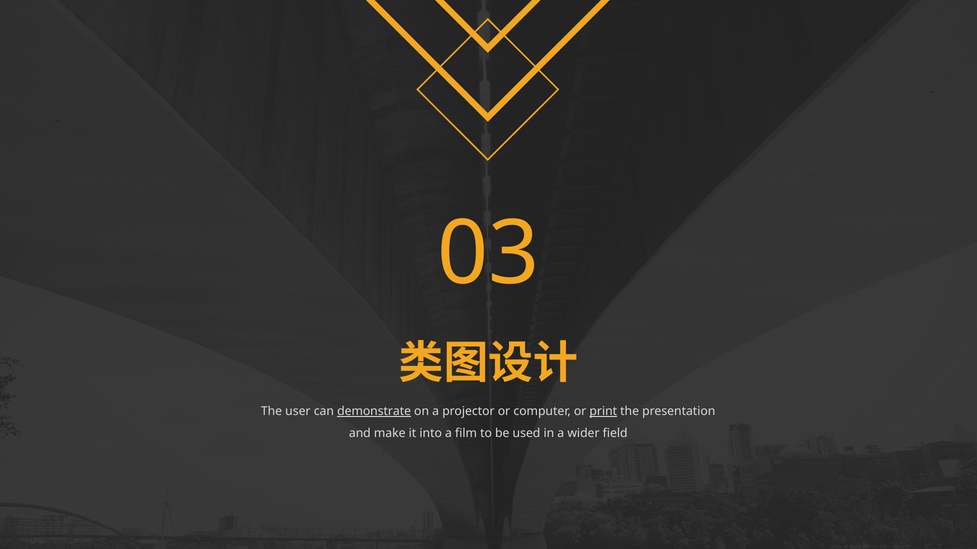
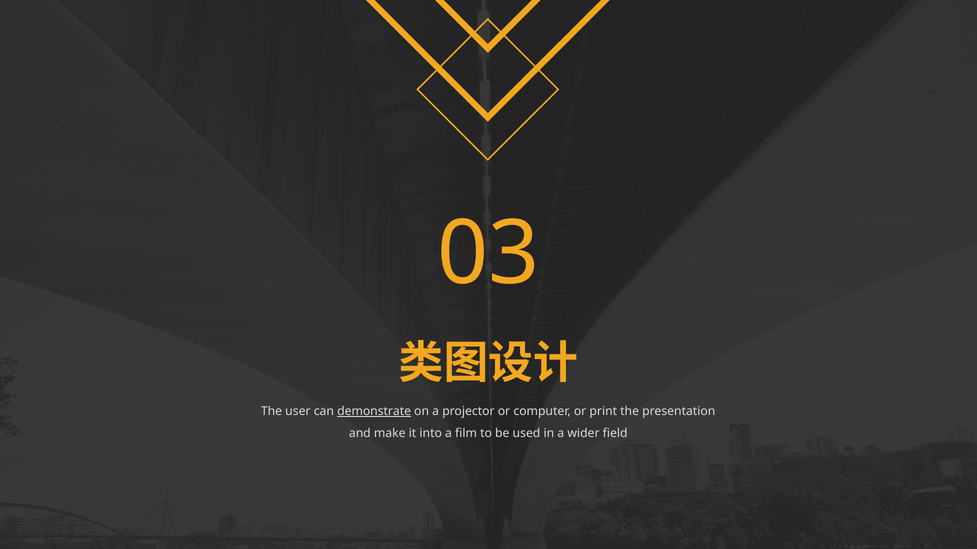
print underline: present -> none
